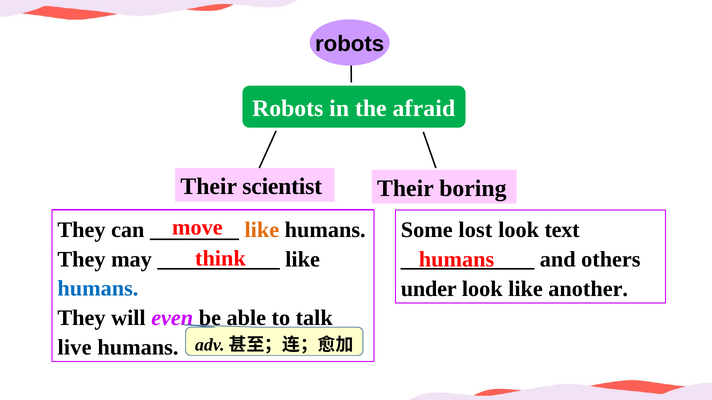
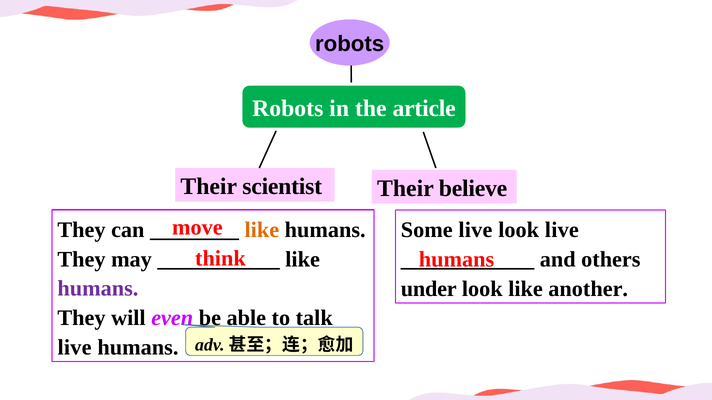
afraid: afraid -> article
boring: boring -> believe
Some lost: lost -> live
look text: text -> live
humans at (98, 289) colour: blue -> purple
